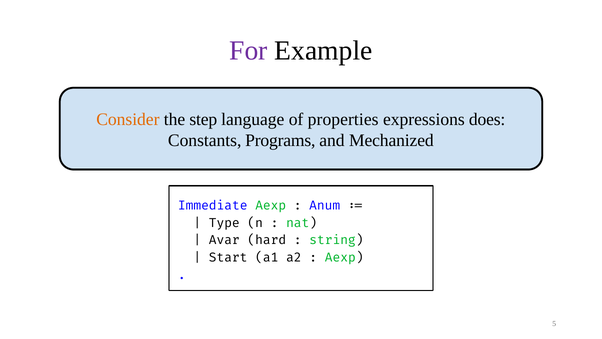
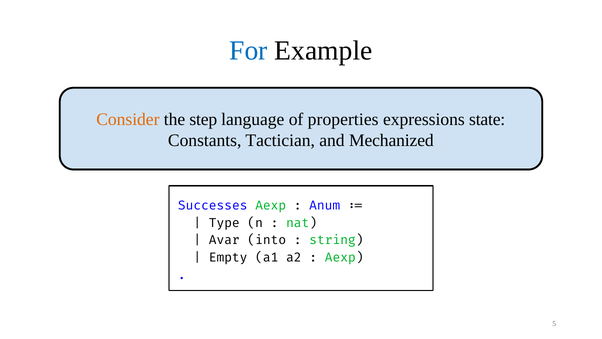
For colour: purple -> blue
does: does -> state
Programs: Programs -> Tactician
Immediate: Immediate -> Successes
hard: hard -> into
Start: Start -> Empty
